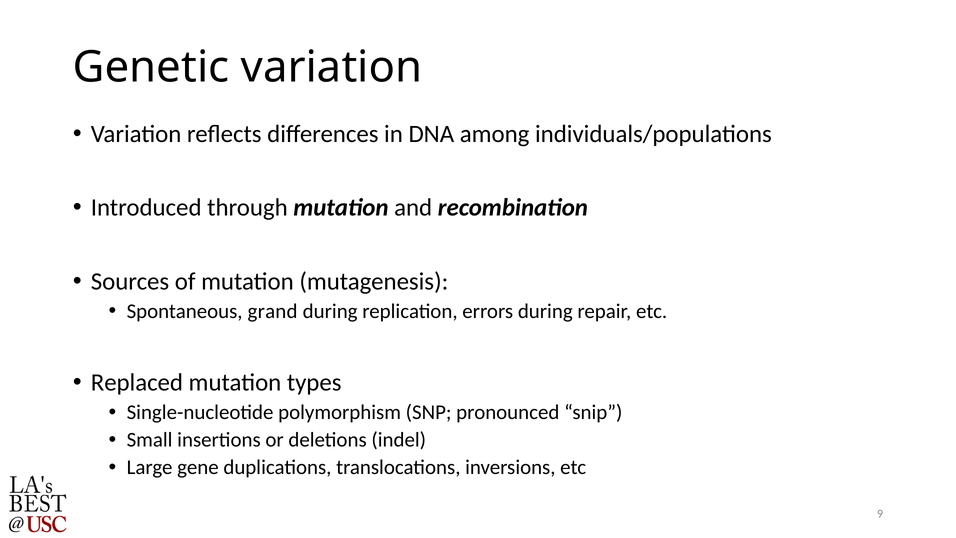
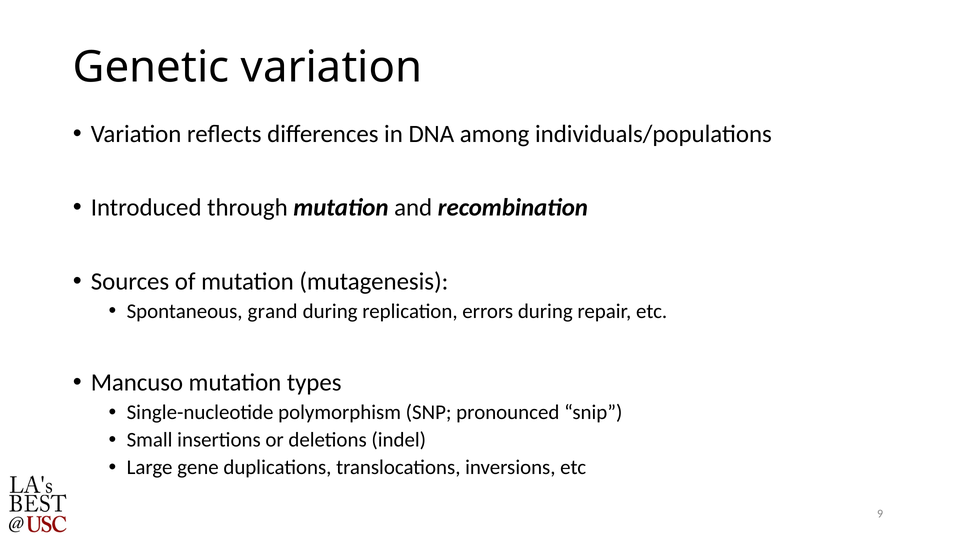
Replaced: Replaced -> Mancuso
